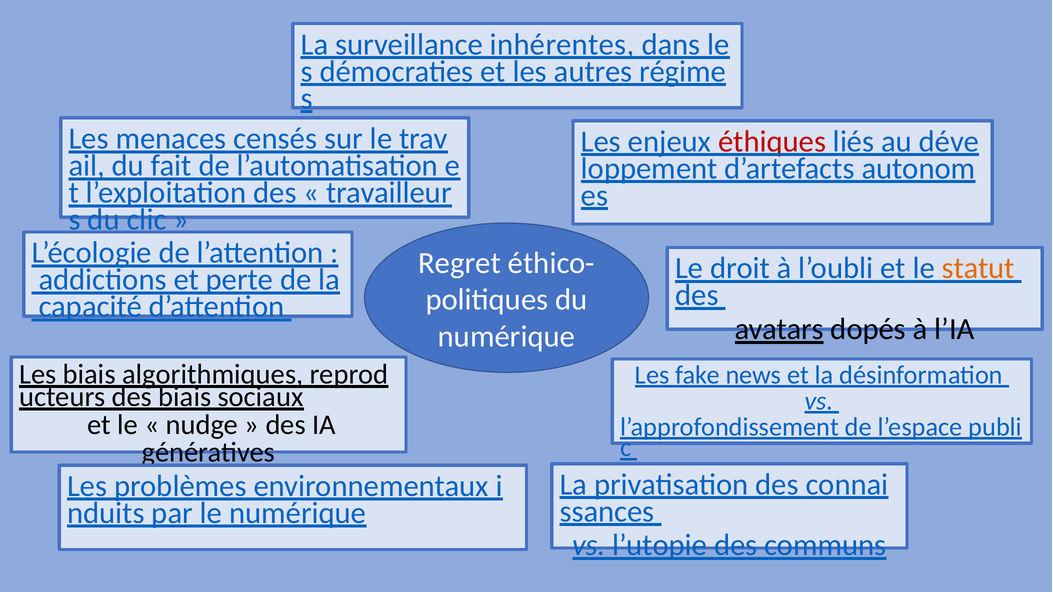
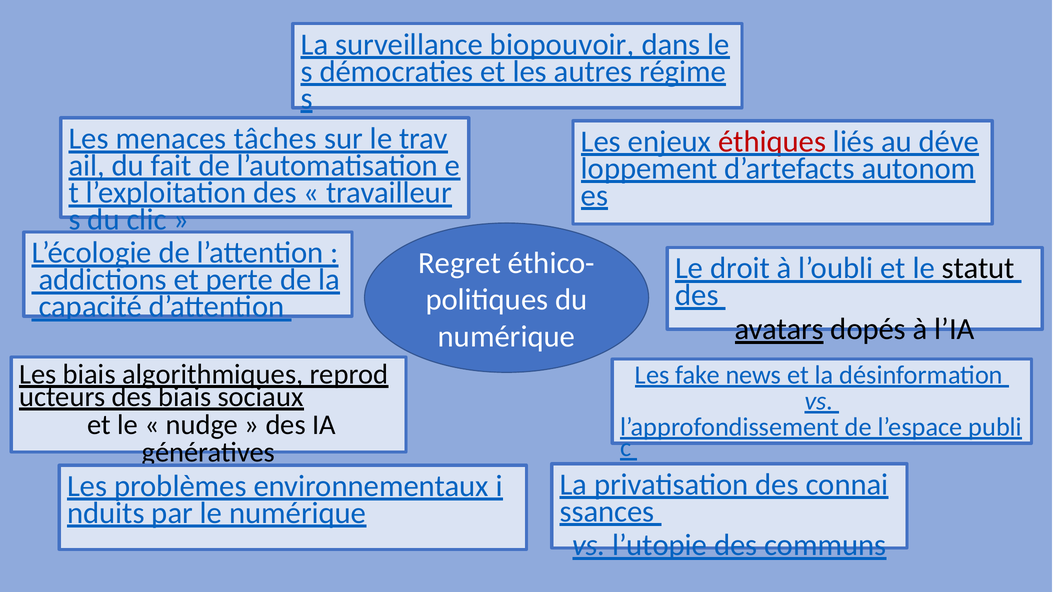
inhérentes: inhérentes -> biopouvoir
censés: censés -> tâches
statut colour: orange -> black
